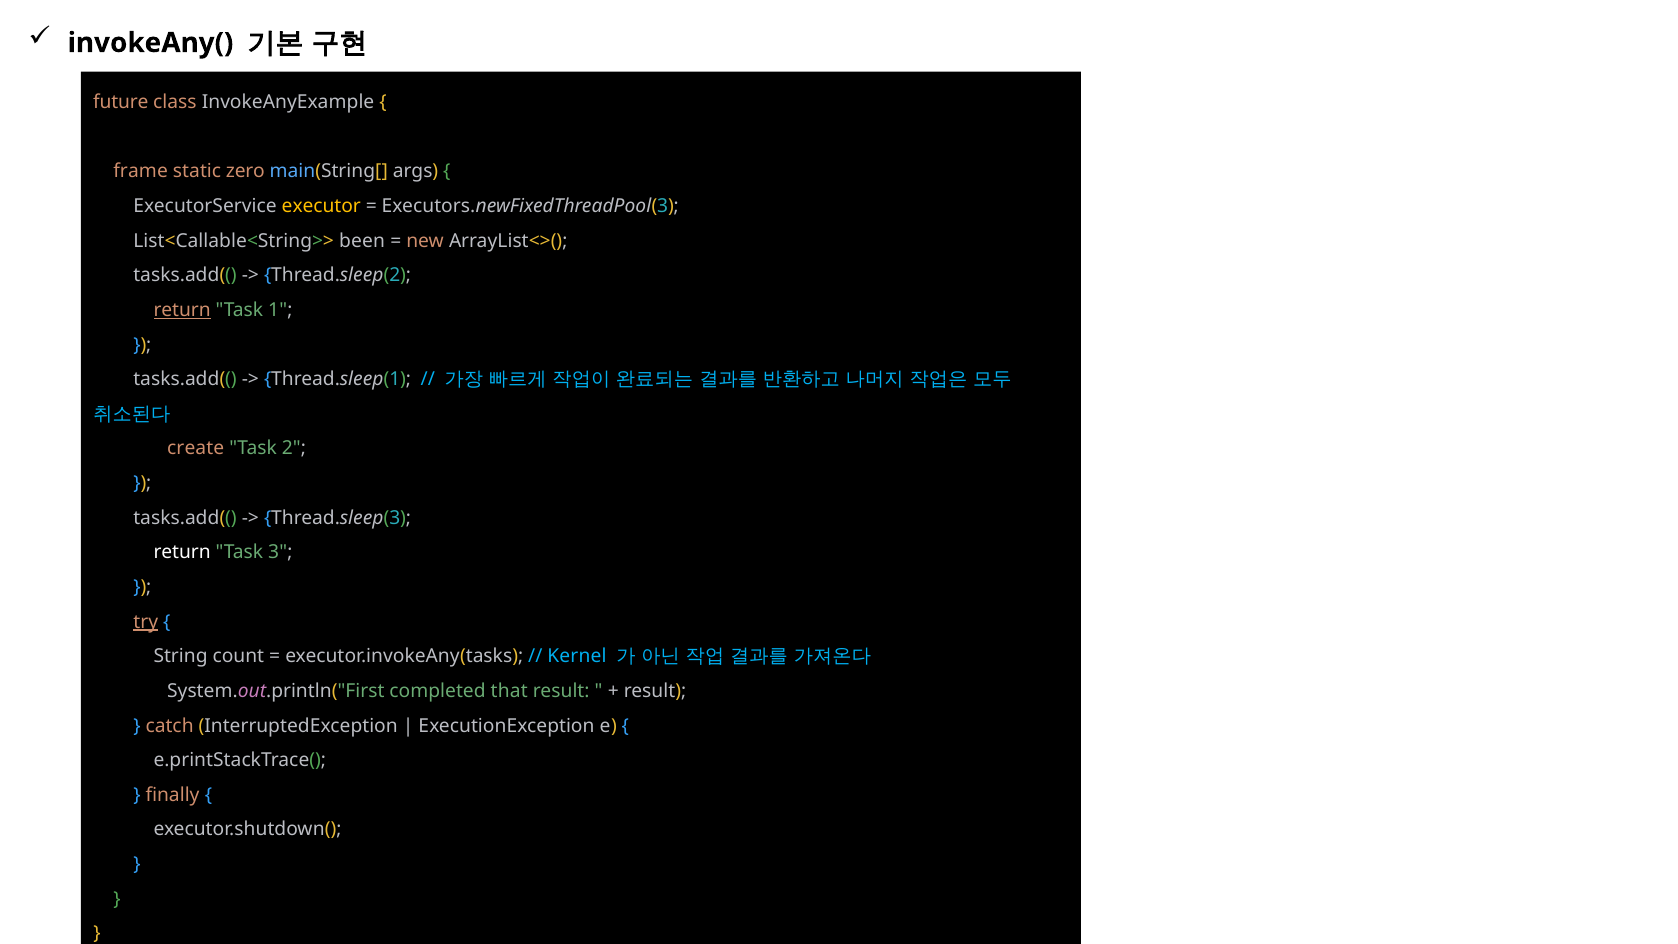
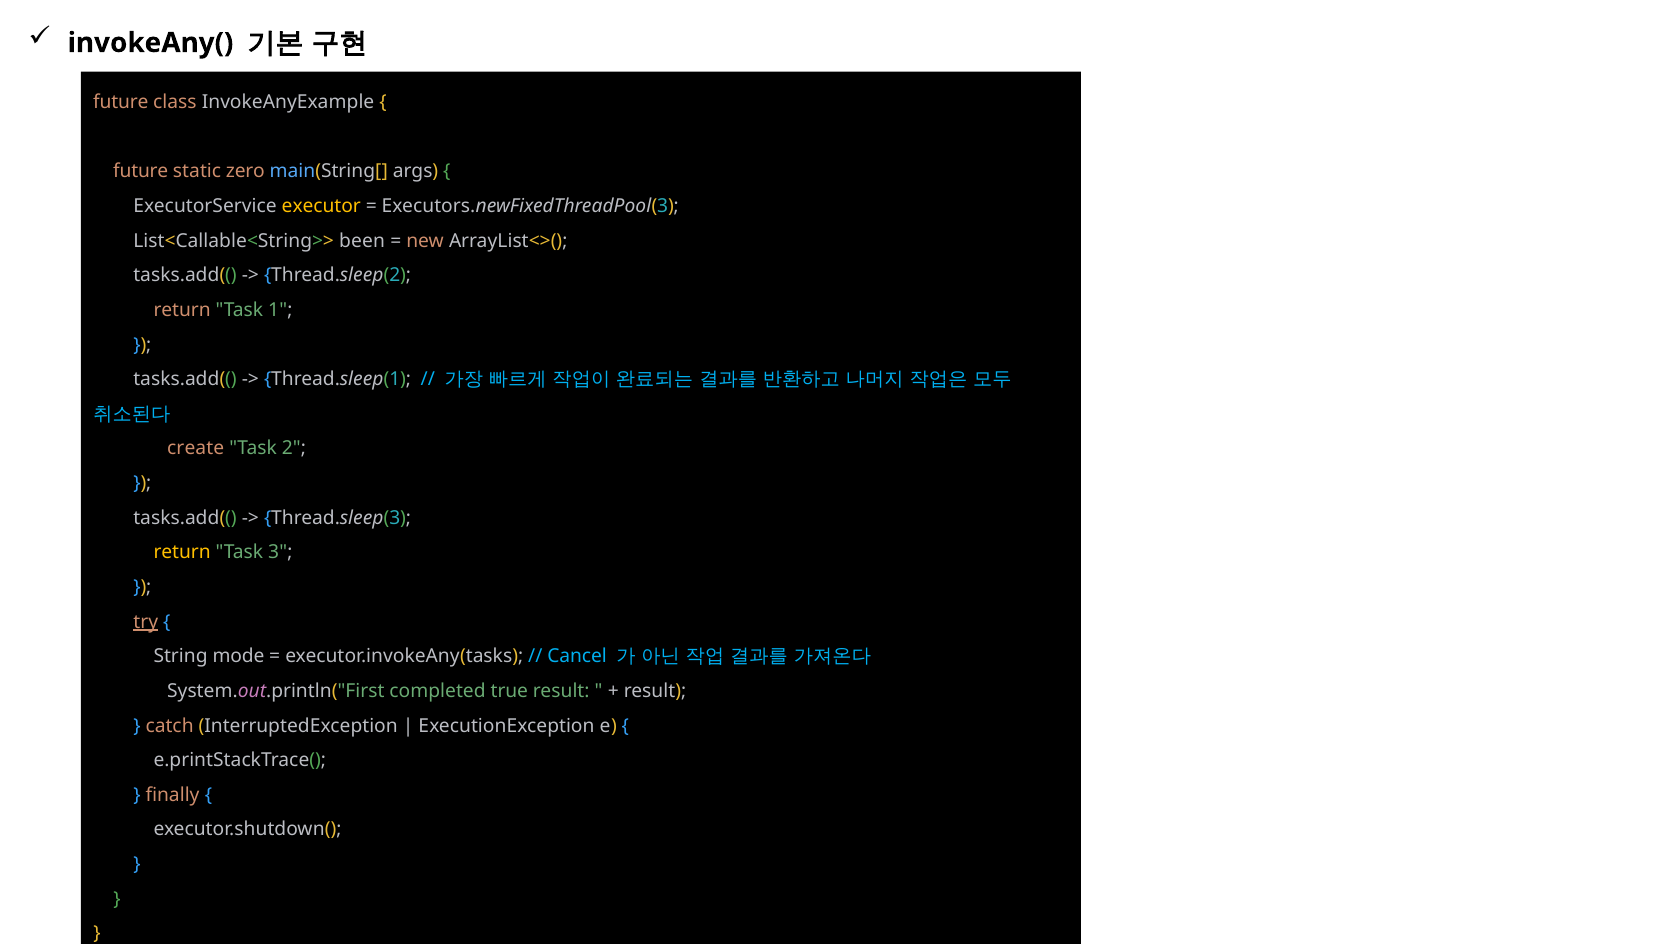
frame at (141, 171): frame -> future
return at (182, 310) underline: present -> none
return at (182, 552) colour: white -> yellow
count: count -> mode
Kernel: Kernel -> Cancel
that: that -> true
